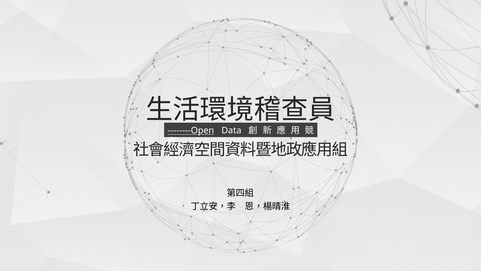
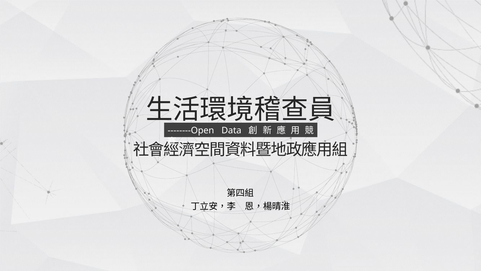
--------Open underline: present -> none
